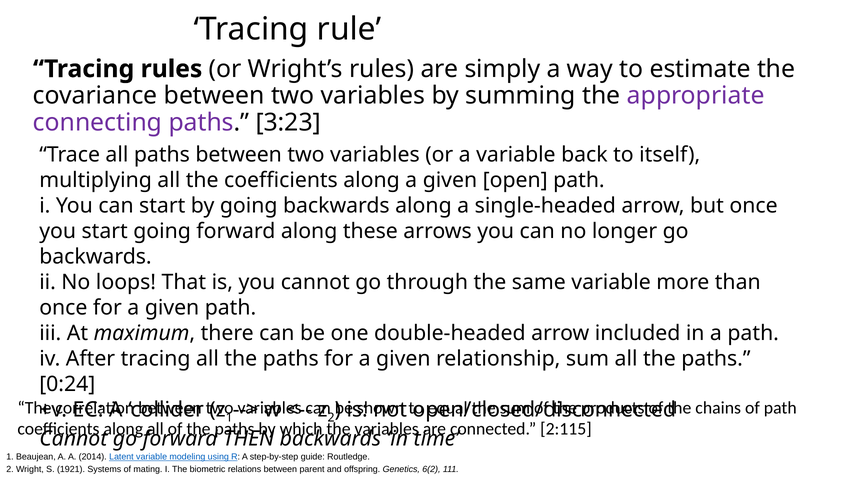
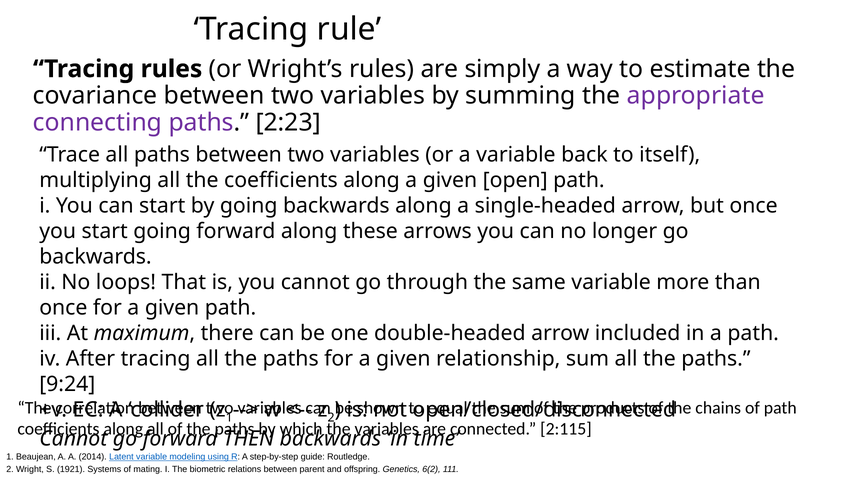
3:23: 3:23 -> 2:23
0:24: 0:24 -> 9:24
